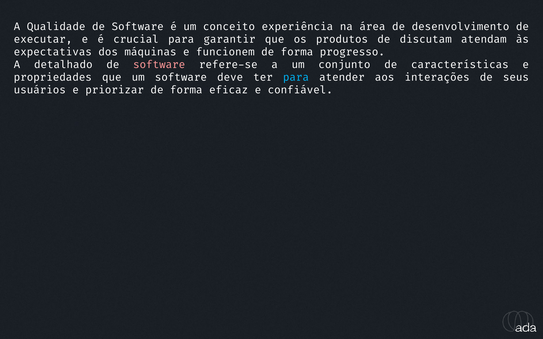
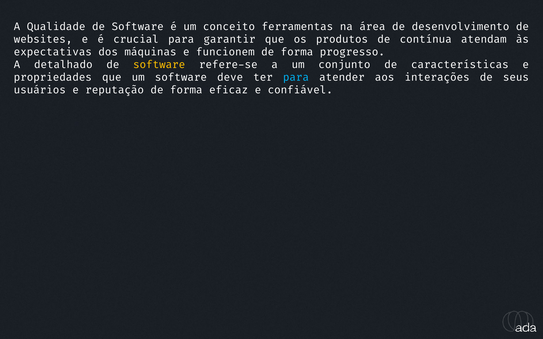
experiência: experiência -> ferramentas
executar: executar -> websites
discutam: discutam -> contínua
software at (159, 65) colour: pink -> yellow
priorizar: priorizar -> reputação
